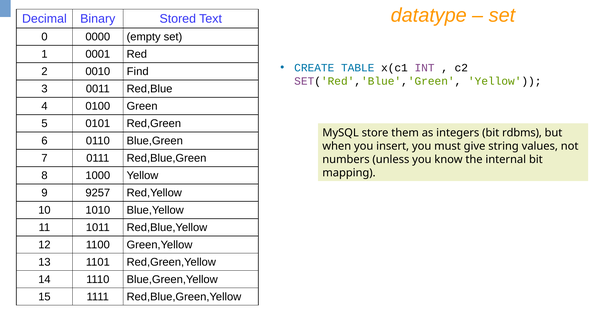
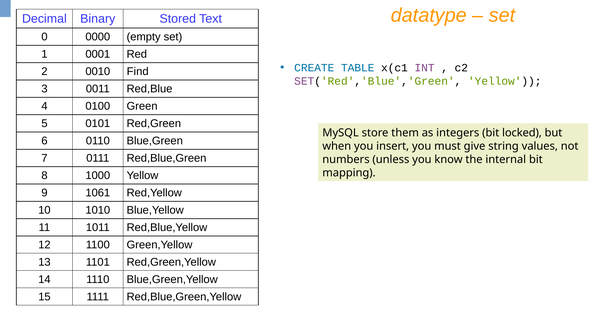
rdbms: rdbms -> locked
9257: 9257 -> 1061
